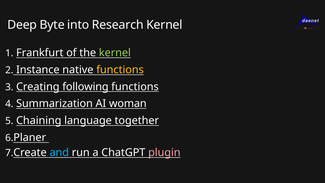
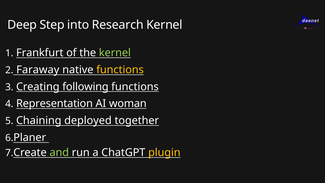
Byte: Byte -> Step
Instance: Instance -> Faraway
Summarization: Summarization -> Representation
language: language -> deployed
and colour: light blue -> light green
plugin colour: pink -> yellow
